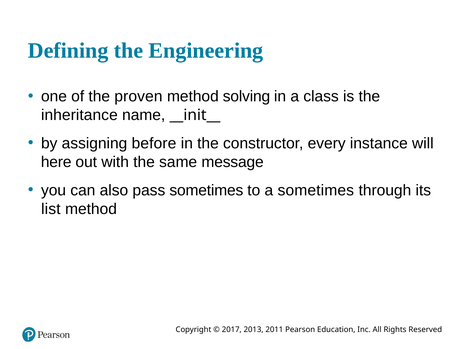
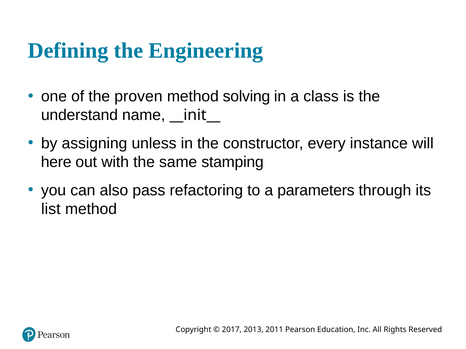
inheritance: inheritance -> understand
before: before -> unless
message: message -> stamping
pass sometimes: sometimes -> refactoring
a sometimes: sometimes -> parameters
